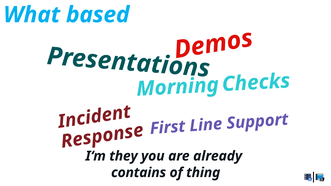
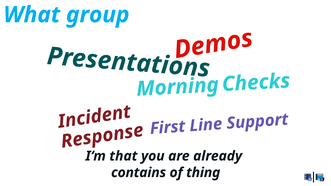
based: based -> group
they: they -> that
